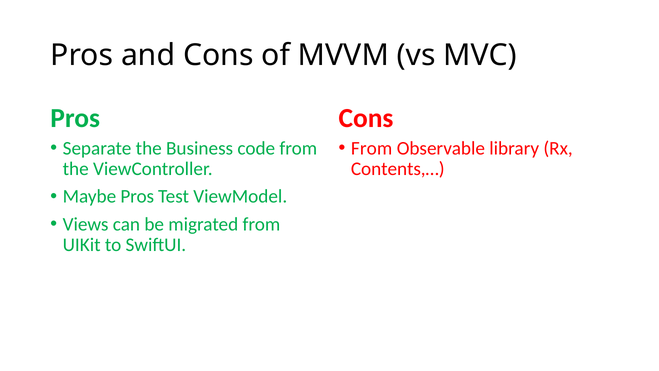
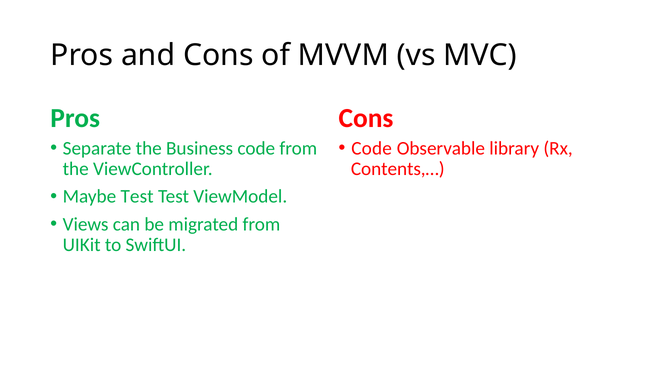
From at (372, 148): From -> Code
Maybe Pros: Pros -> Test
